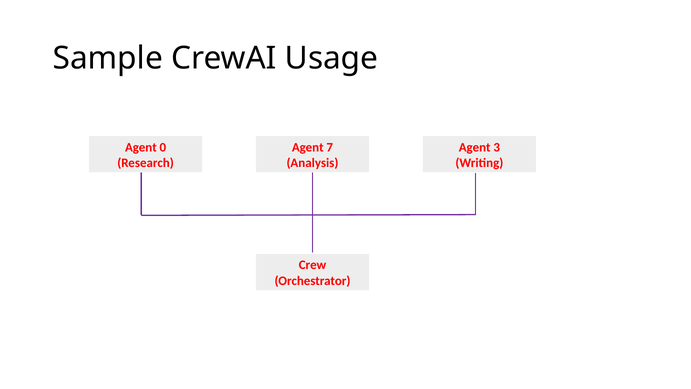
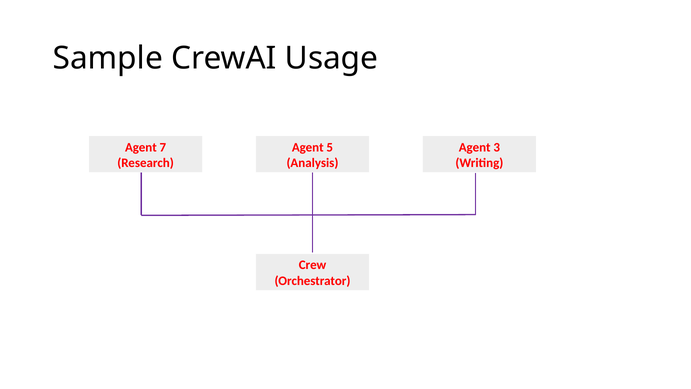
0: 0 -> 7
7: 7 -> 5
